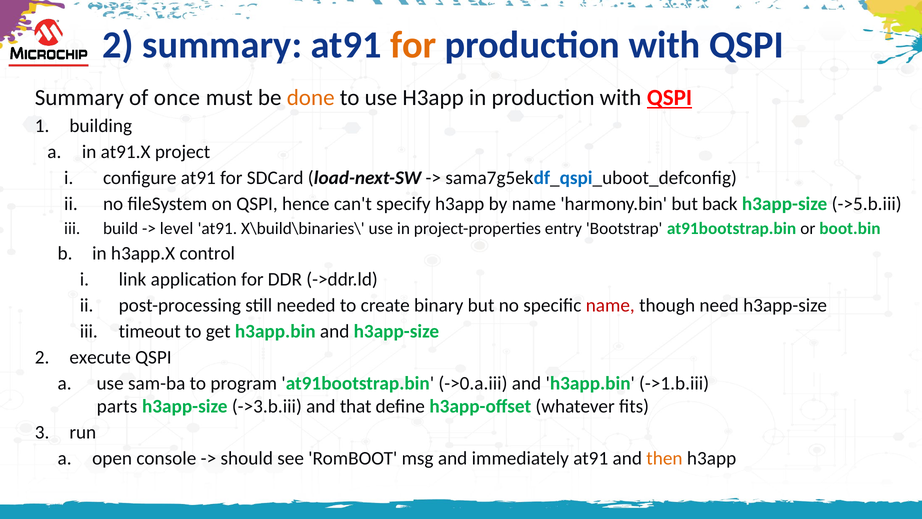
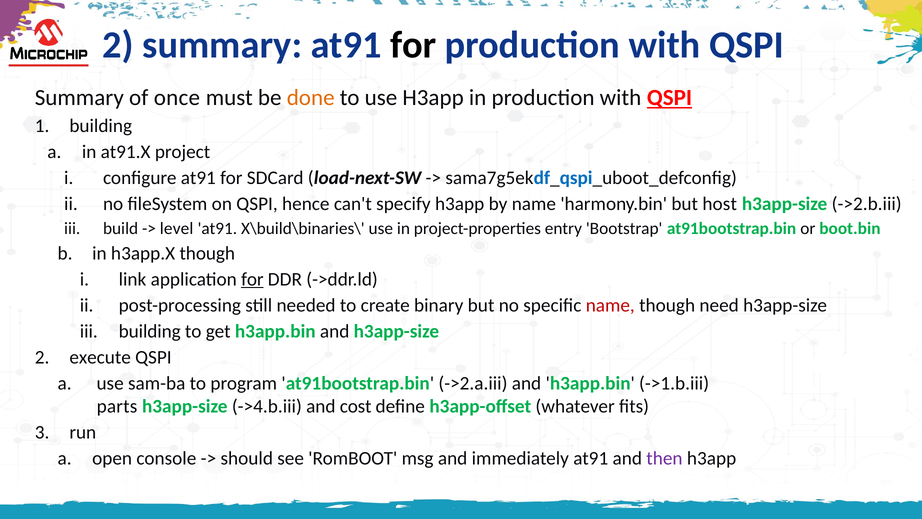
for at (413, 45) colour: orange -> black
back: back -> host
->5.b.iii: ->5.b.iii -> ->2.b.iii
h3app.X control: control -> though
for at (252, 279) underline: none -> present
timeout at (150, 331): timeout -> building
->0.a.iii: ->0.a.iii -> ->2.a.iii
->3.b.iii: ->3.b.iii -> ->4.b.iii
that: that -> cost
then colour: orange -> purple
